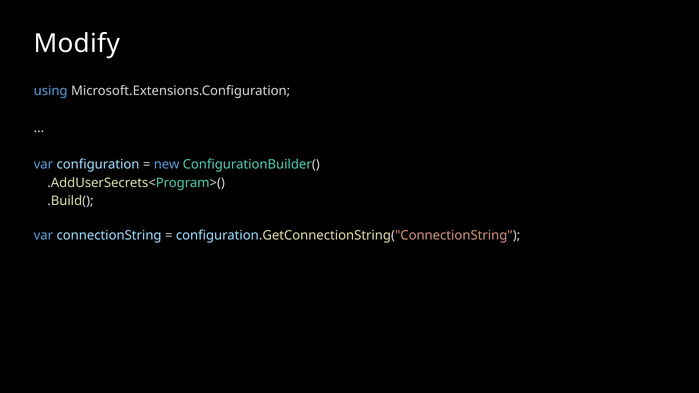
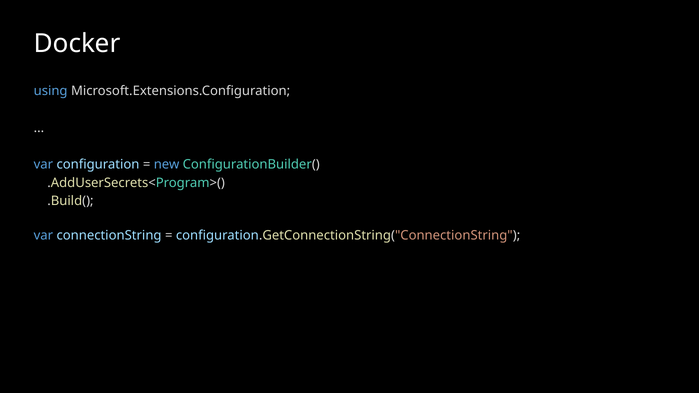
Modify: Modify -> Docker
